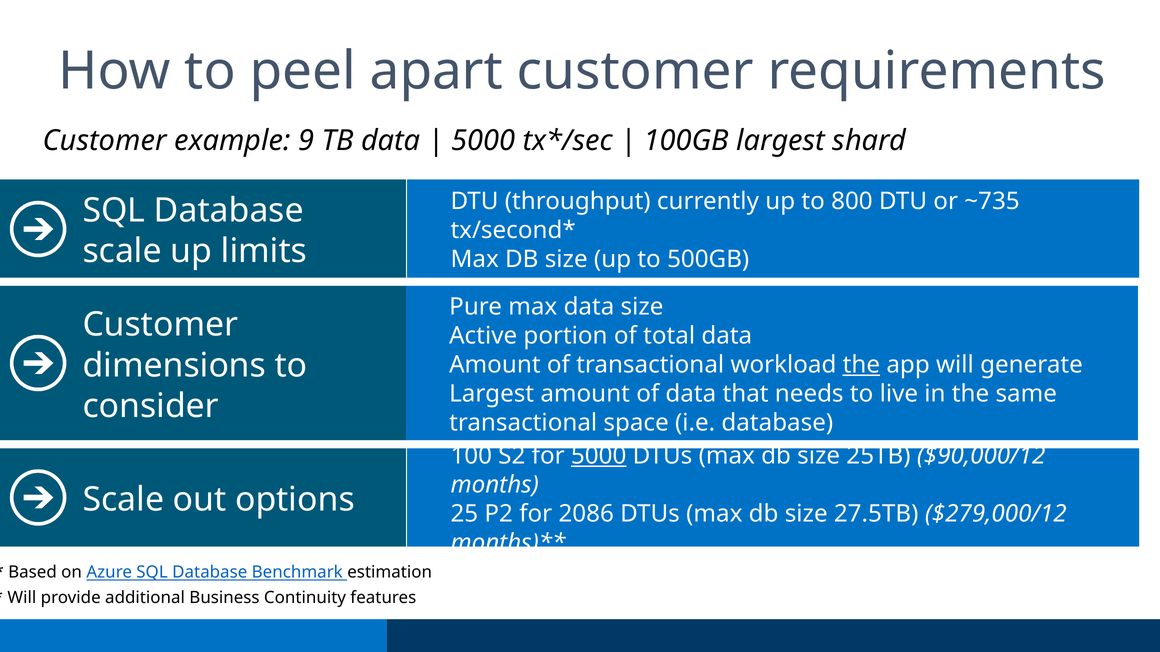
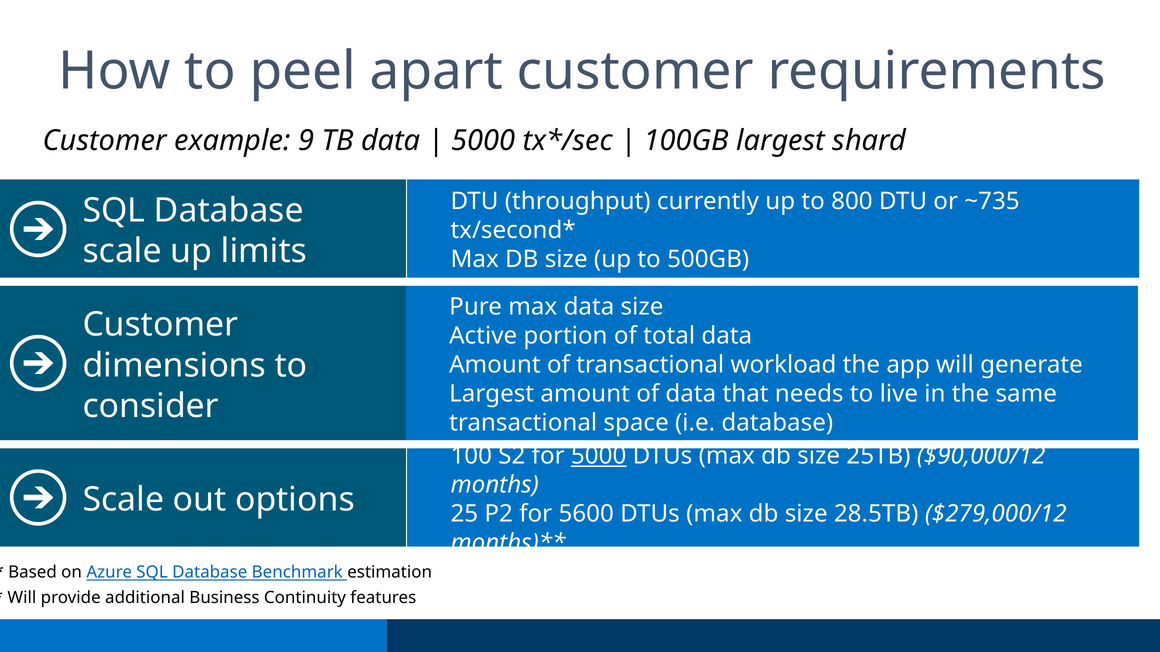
the at (861, 365) underline: present -> none
2086: 2086 -> 5600
27.5TB: 27.5TB -> 28.5TB
